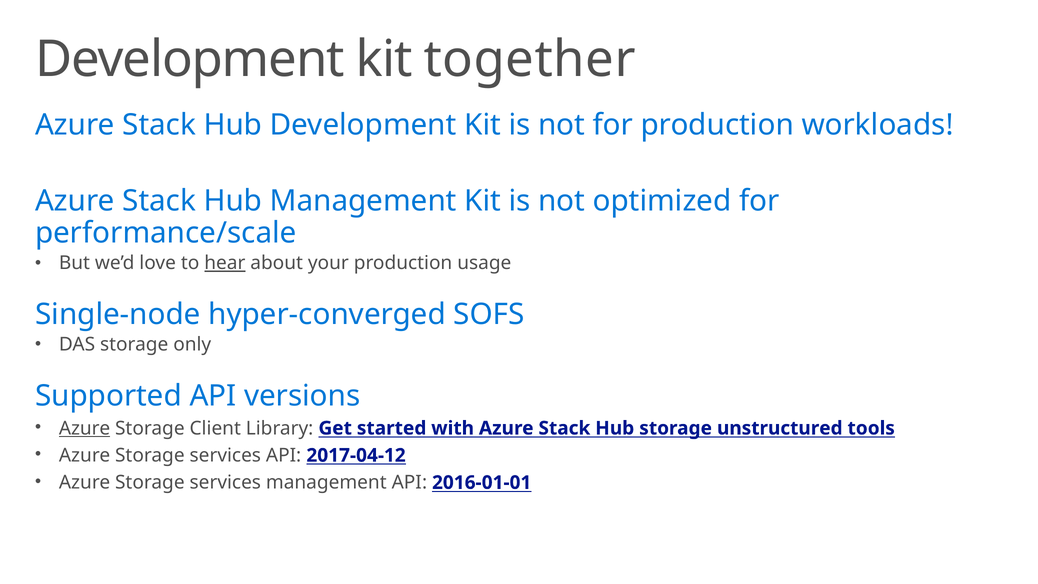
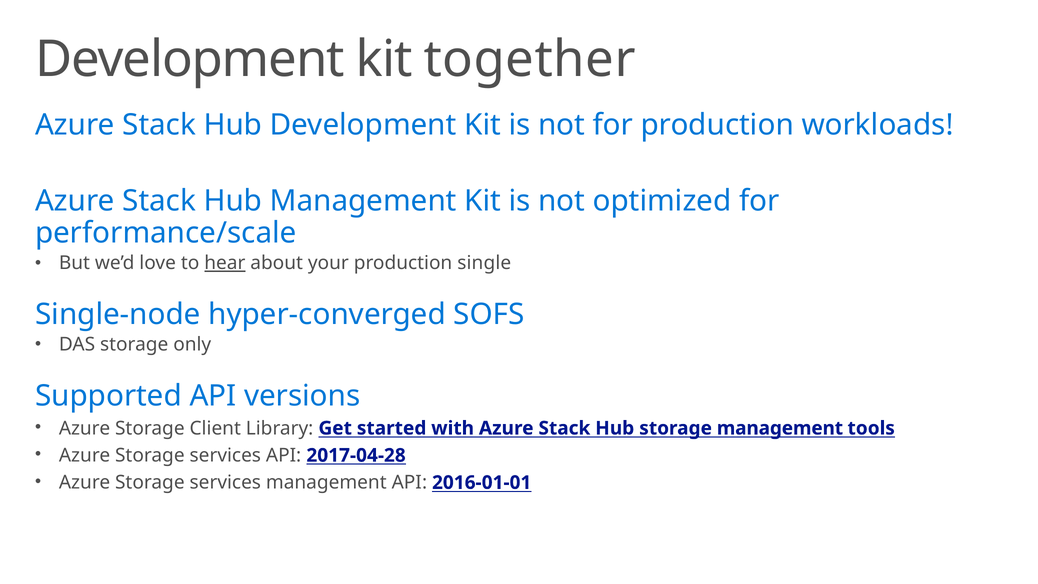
usage: usage -> single
Azure at (85, 428) underline: present -> none
storage unstructured: unstructured -> management
2017-04-12: 2017-04-12 -> 2017-04-28
